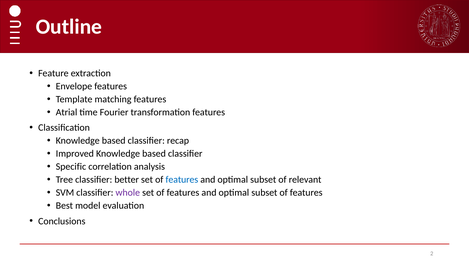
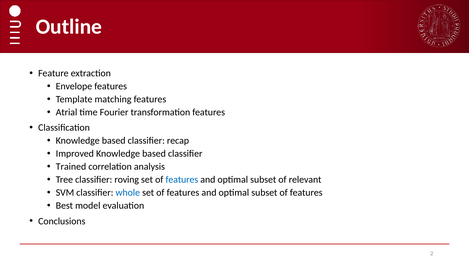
Specific: Specific -> Trained
better: better -> roving
whole colour: purple -> blue
